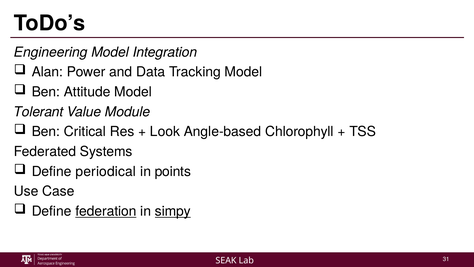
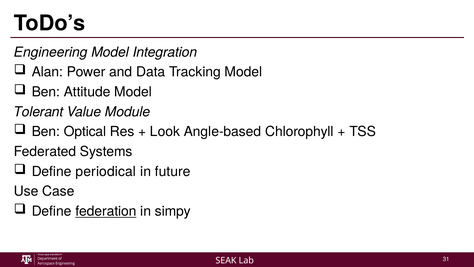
Critical: Critical -> Optical
points: points -> future
simpy underline: present -> none
